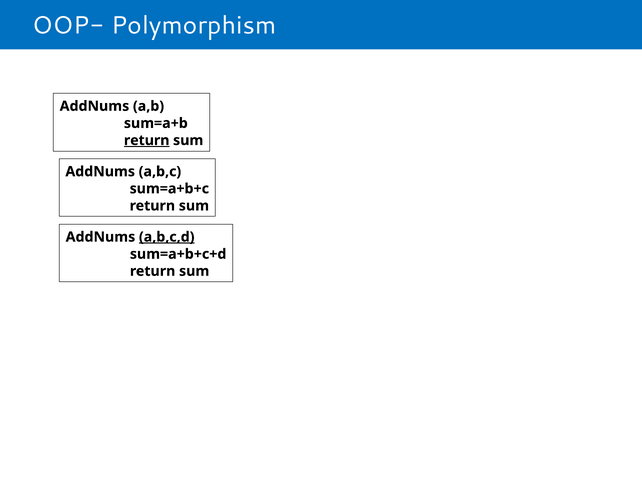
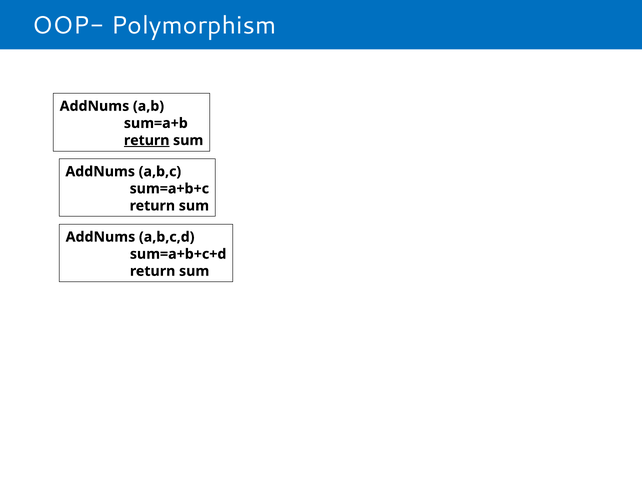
a,b,c,d underline: present -> none
